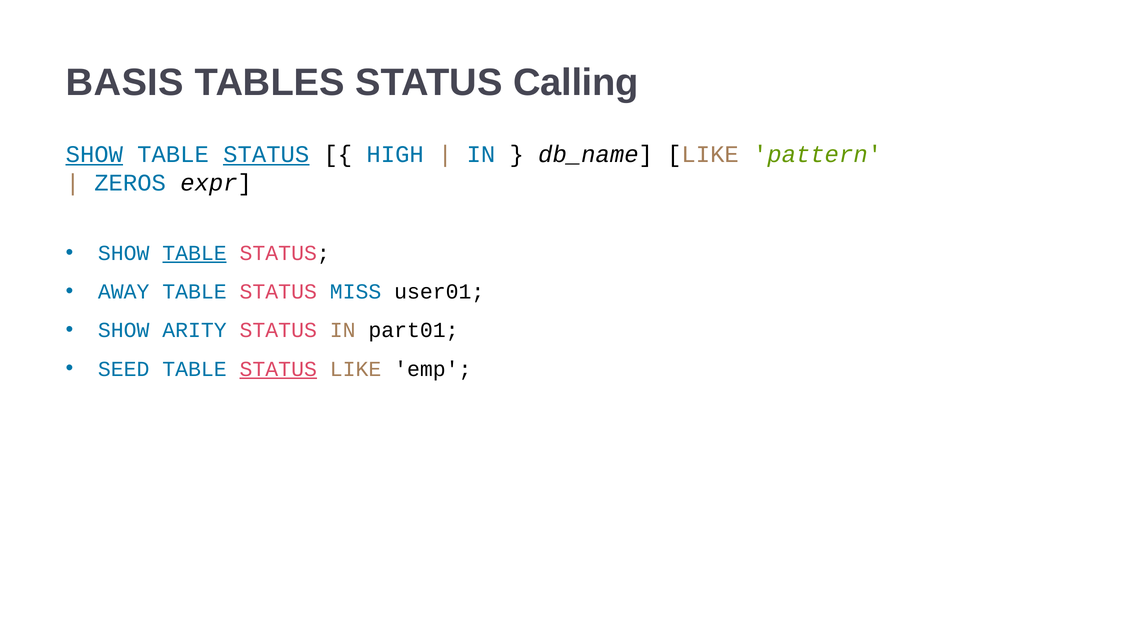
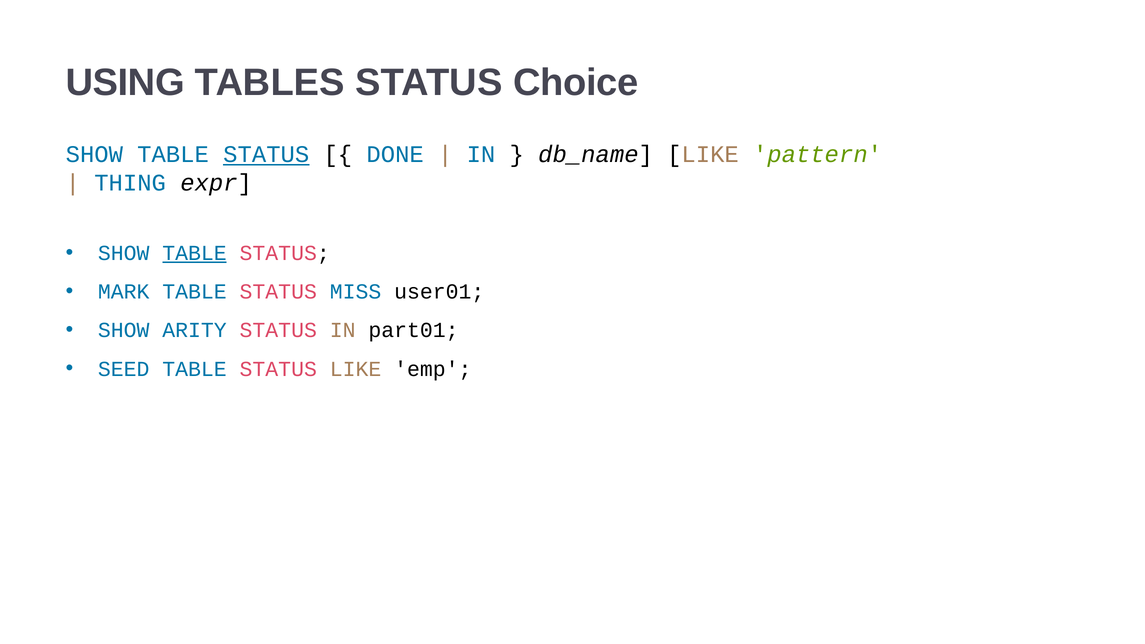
BASIS: BASIS -> USING
Calling: Calling -> Choice
SHOW at (94, 154) underline: present -> none
HIGH: HIGH -> DONE
ZEROS: ZEROS -> THING
AWAY: AWAY -> MARK
STATUS at (278, 369) underline: present -> none
